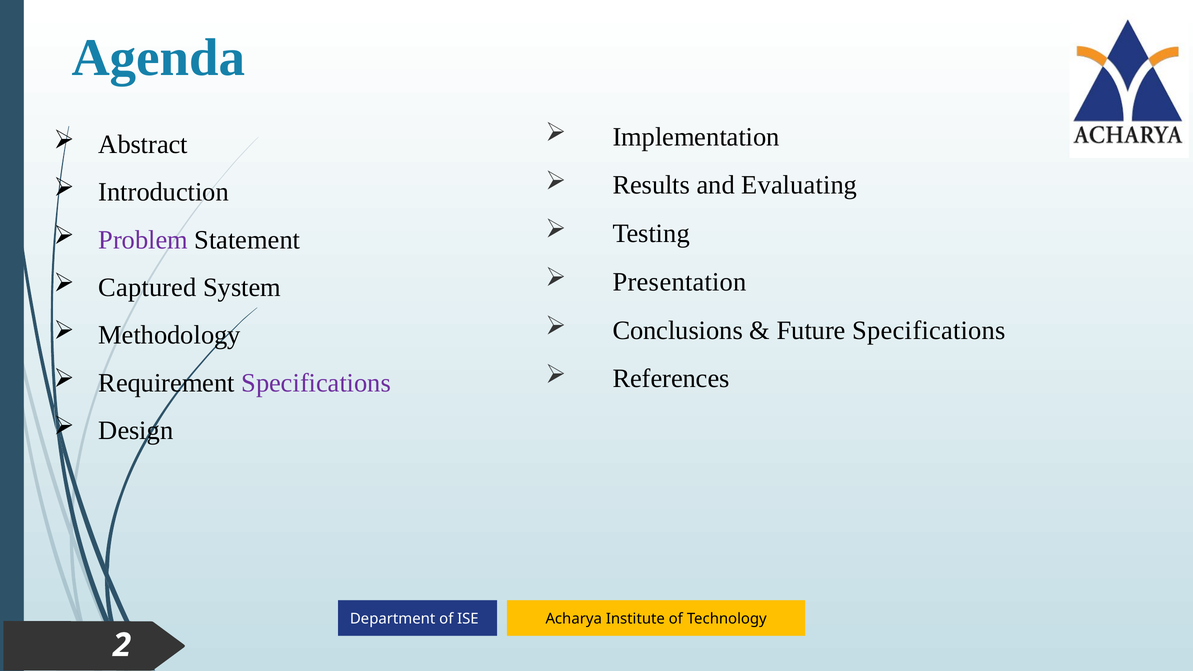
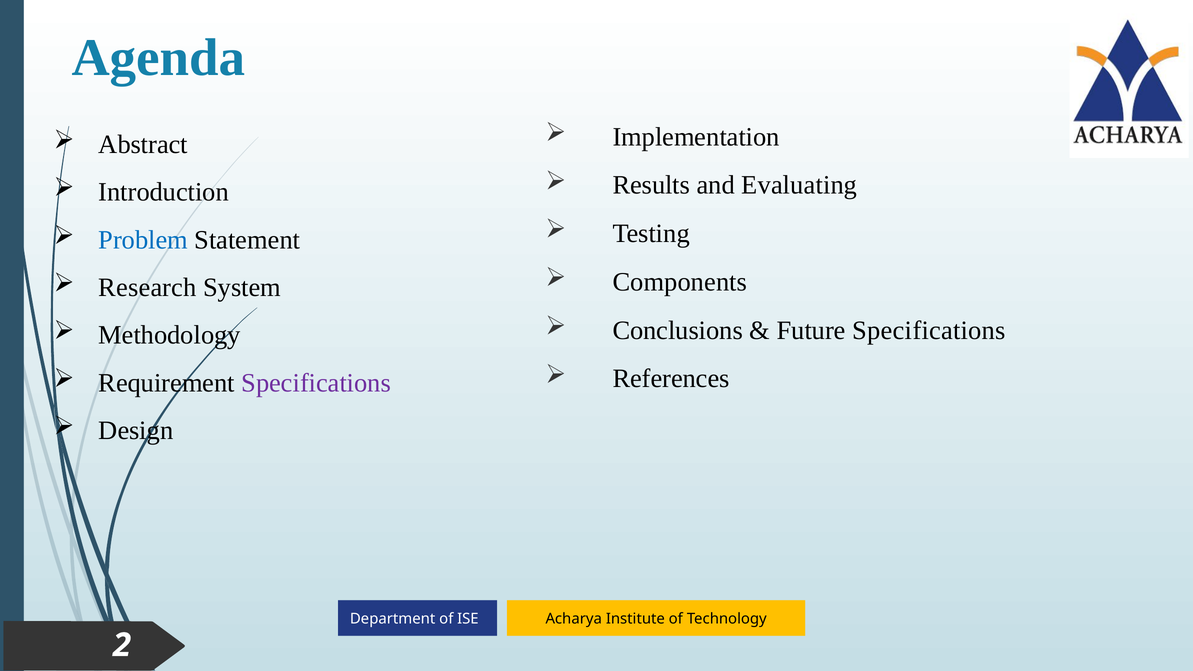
Problem colour: purple -> blue
Presentation: Presentation -> Components
Captured: Captured -> Research
